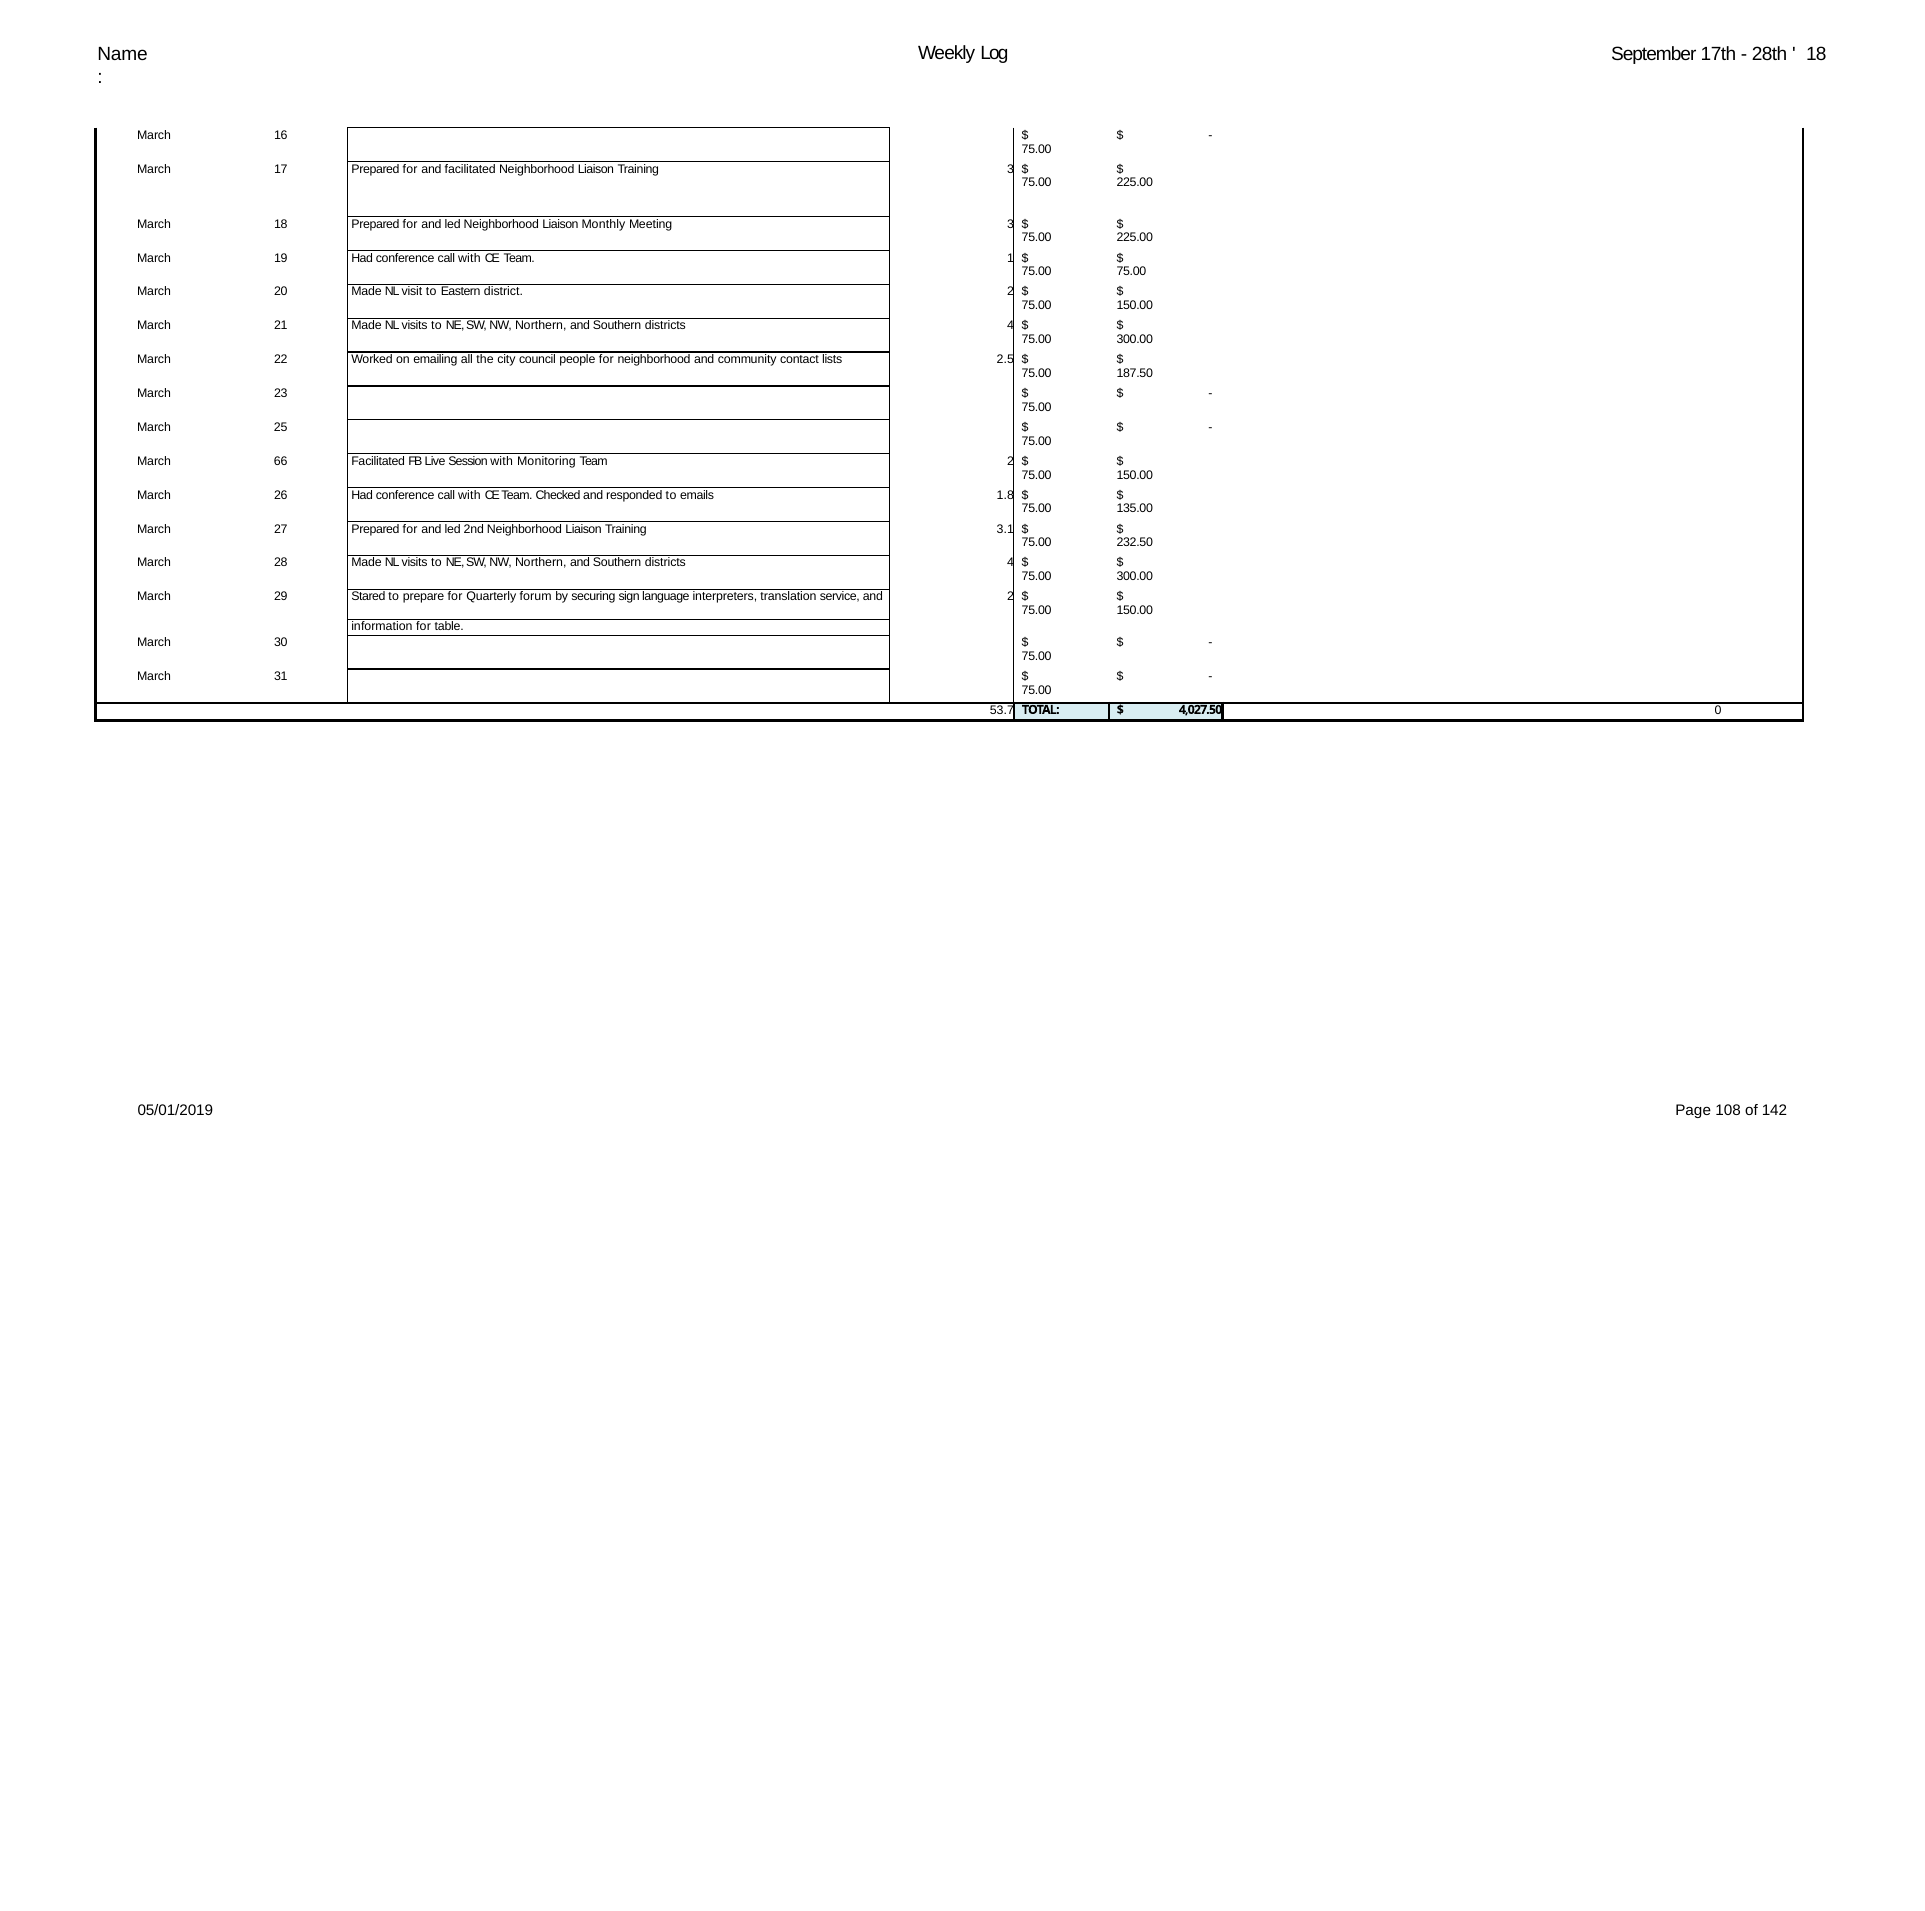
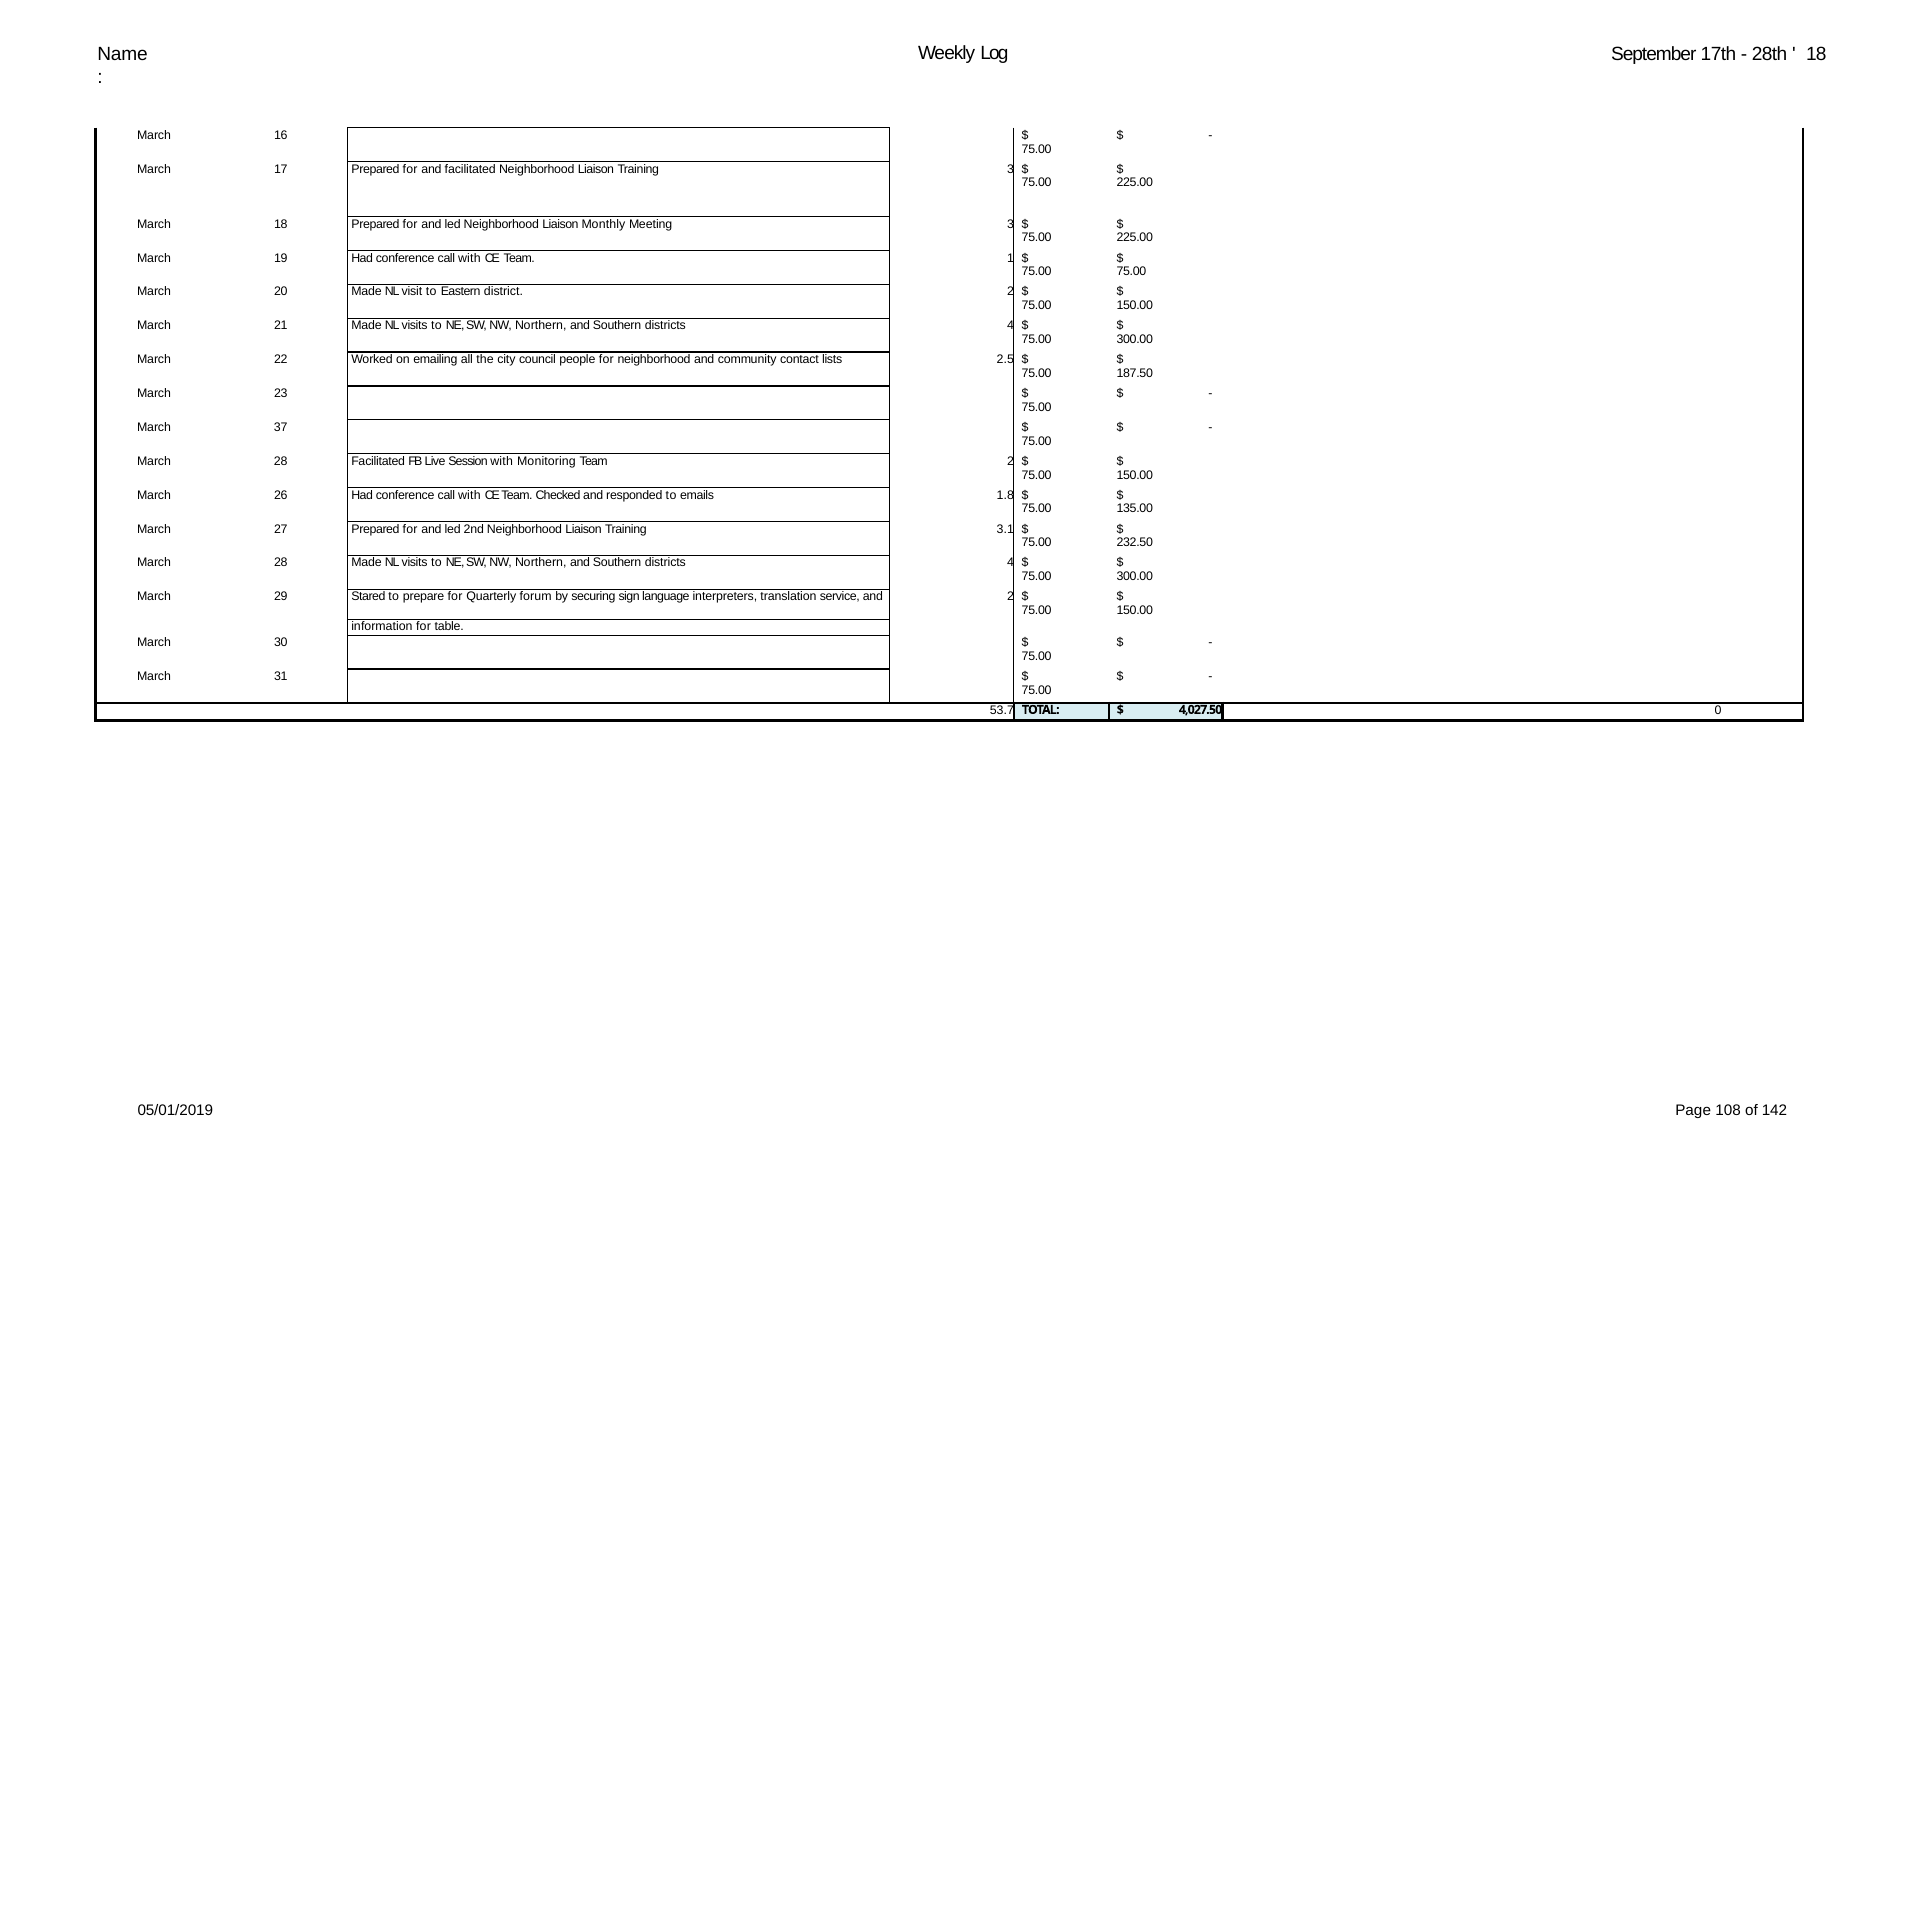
25: 25 -> 37
66 at (281, 461): 66 -> 28
